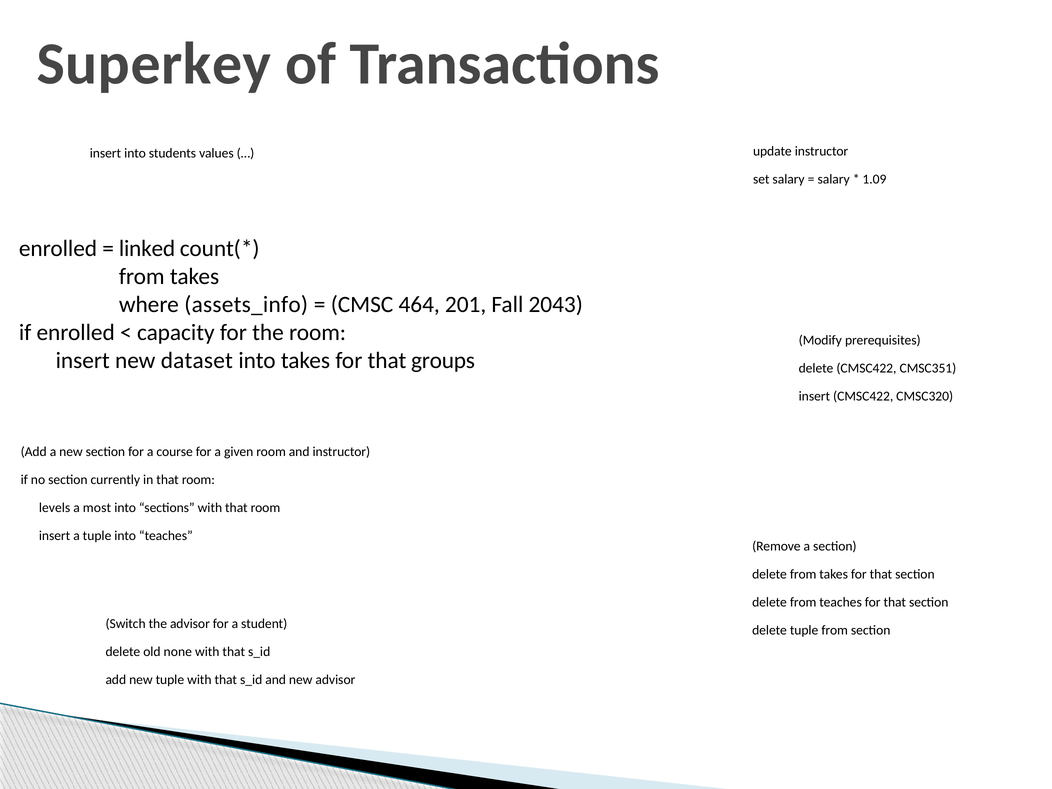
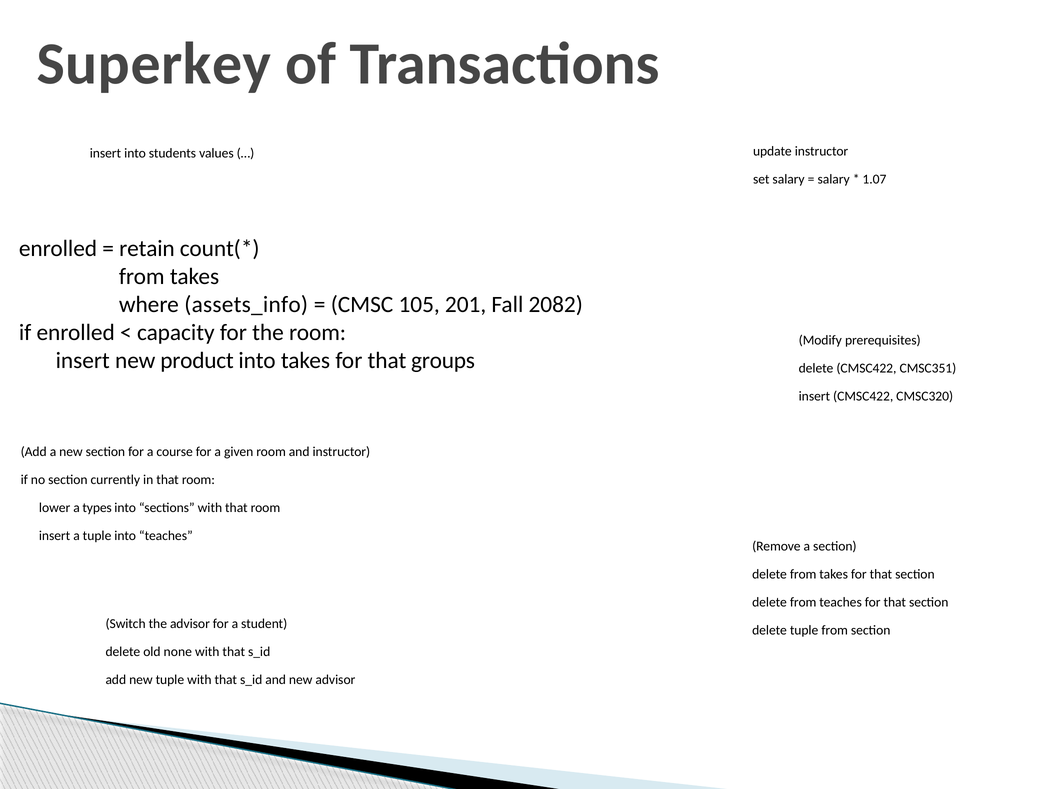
1.09: 1.09 -> 1.07
linked: linked -> retain
464: 464 -> 105
2043: 2043 -> 2082
dataset: dataset -> product
levels: levels -> lower
most: most -> types
